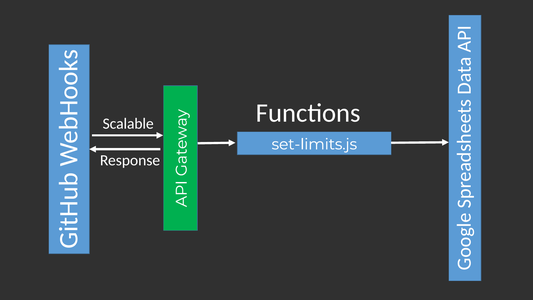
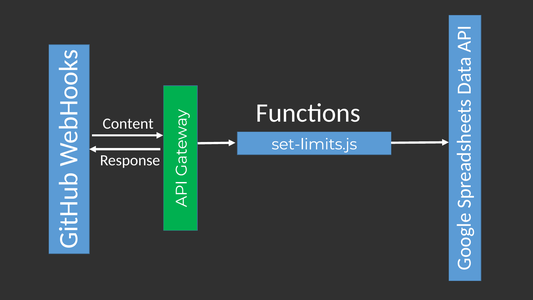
Scalable: Scalable -> Content
